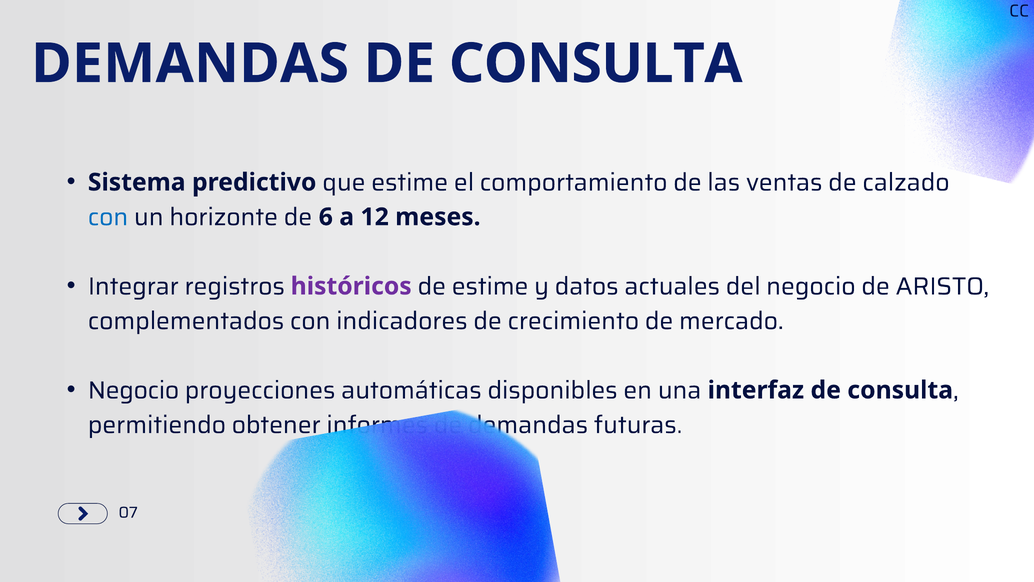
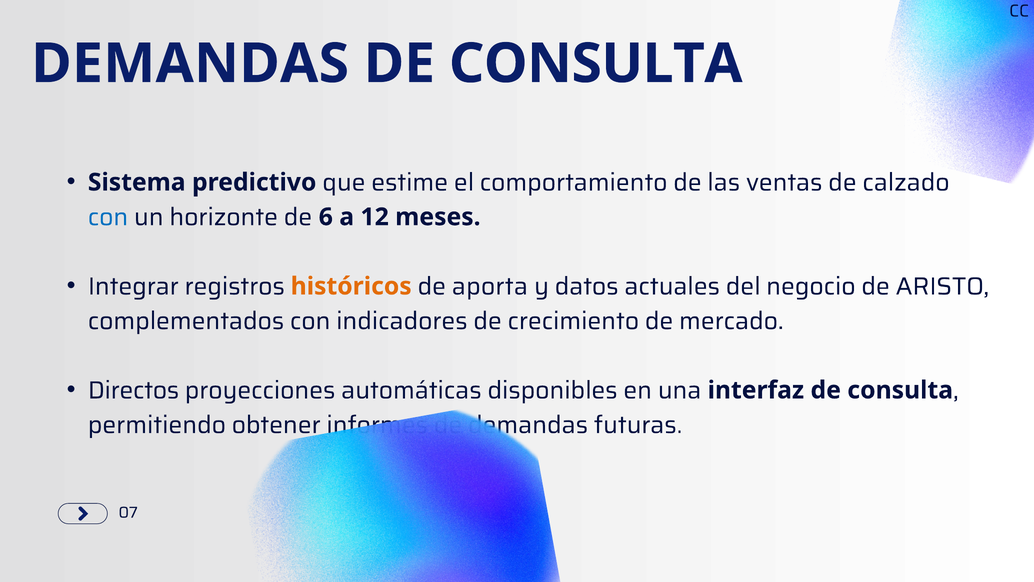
históricos colour: purple -> orange
de estime: estime -> aporta
Negocio at (133, 390): Negocio -> Directos
